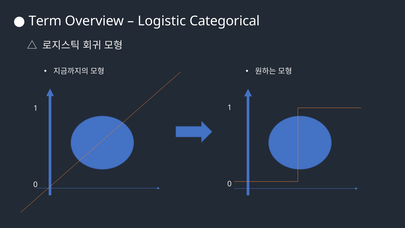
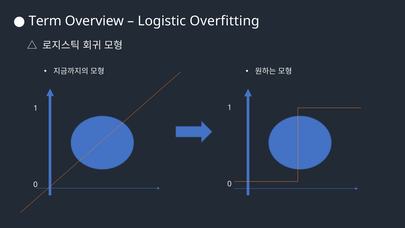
Categorical: Categorical -> Overfitting
